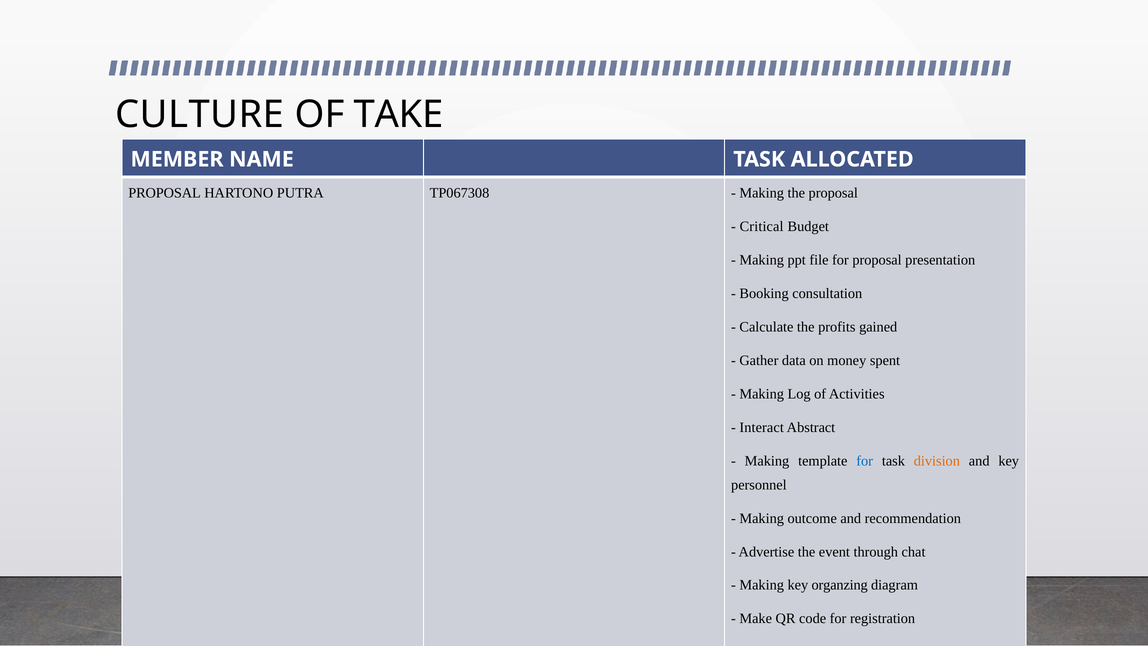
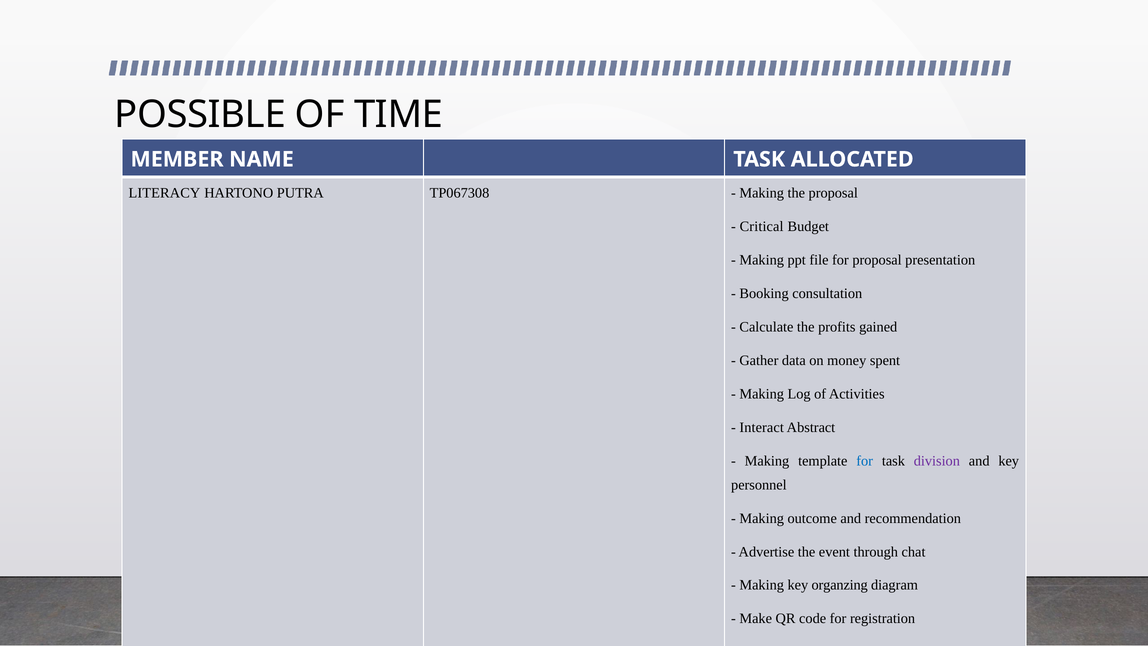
CULTURE: CULTURE -> POSSIBLE
TAKE: TAKE -> TIME
PROPOSAL at (165, 193): PROPOSAL -> LITERACY
division colour: orange -> purple
